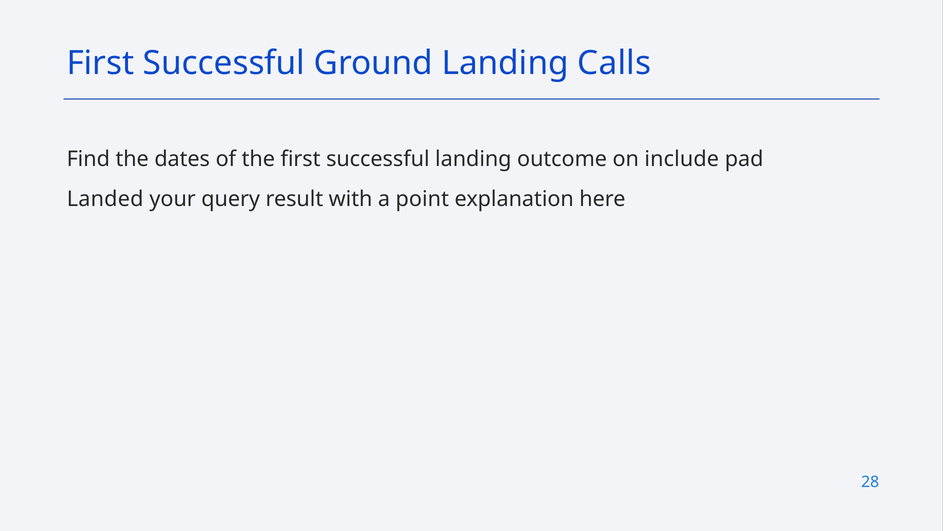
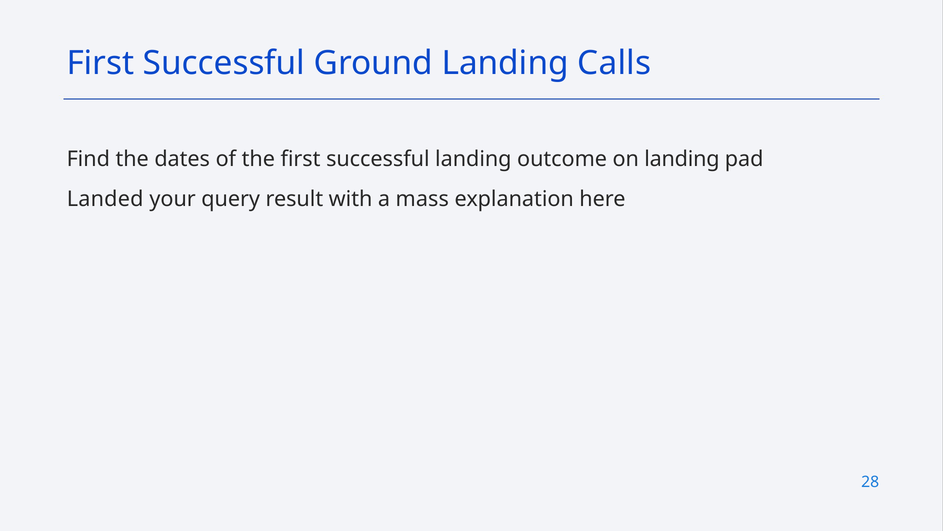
on include: include -> landing
point: point -> mass
